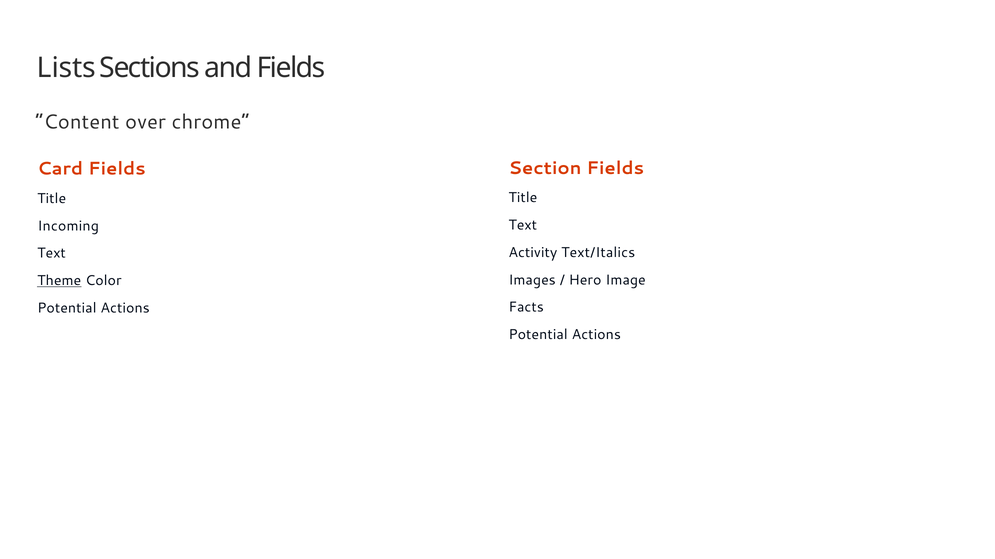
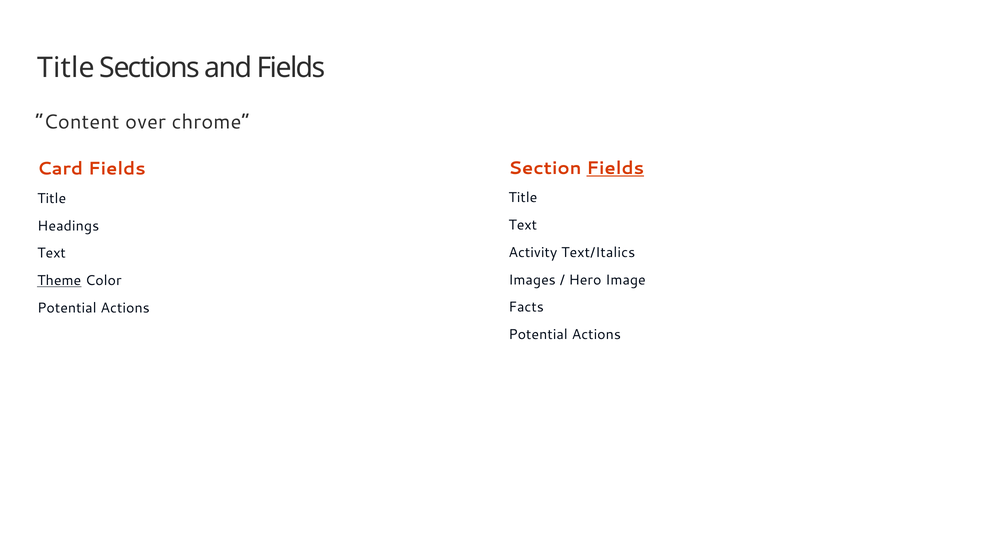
Lists at (66, 68): Lists -> Title
Fields at (615, 168) underline: none -> present
Incoming: Incoming -> Headings
